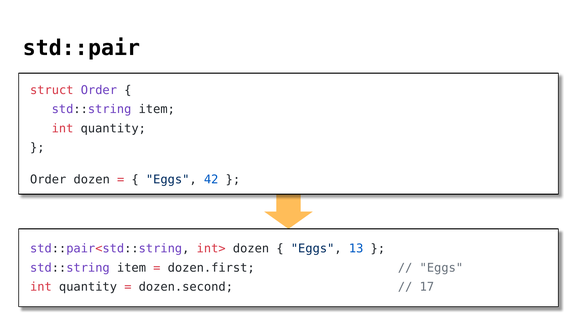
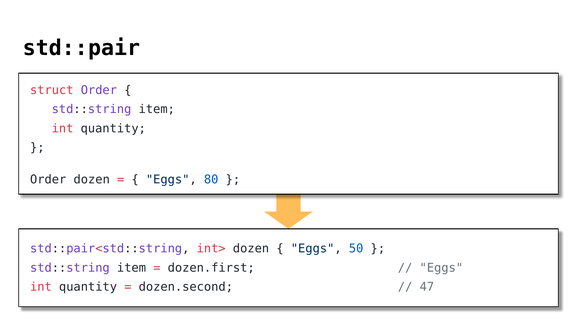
42: 42 -> 80
13: 13 -> 50
17: 17 -> 47
